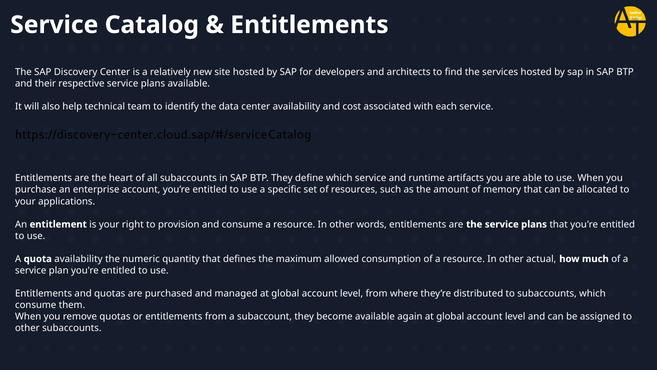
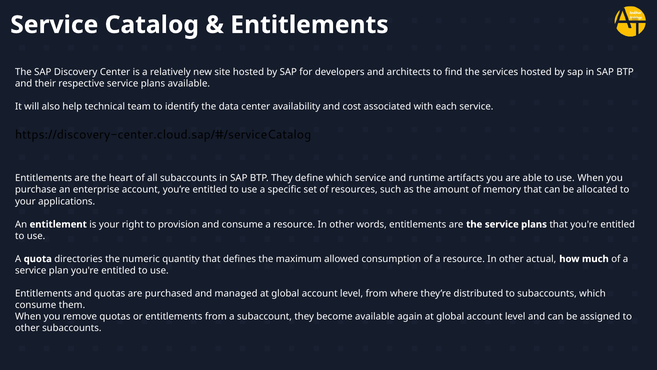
quota availability: availability -> directories
